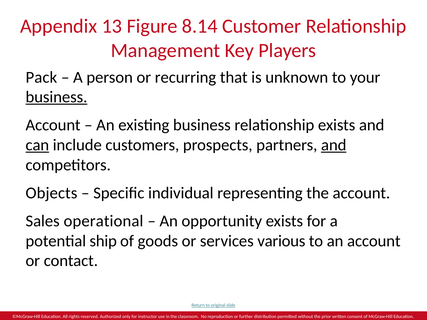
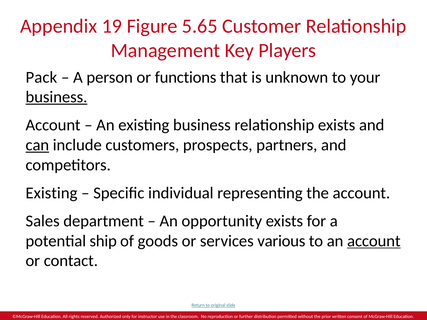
13: 13 -> 19
8.14: 8.14 -> 5.65
recurring: recurring -> functions
and at (334, 145) underline: present -> none
Objects at (51, 193): Objects -> Existing
operational: operational -> department
account at (374, 241) underline: none -> present
